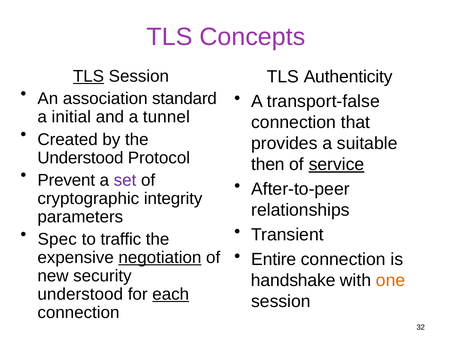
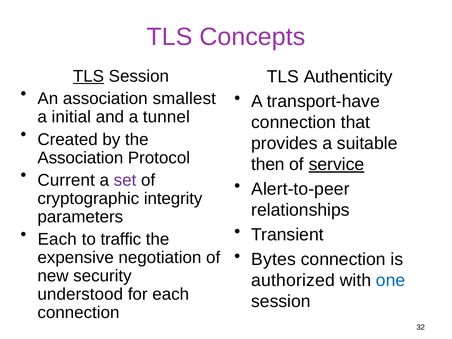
standard: standard -> smallest
transport-false: transport-false -> transport-have
Understood at (80, 158): Understood -> Association
Prevent: Prevent -> Current
After-to-peer: After-to-peer -> Alert-to-peer
Spec at (57, 239): Spec -> Each
negotiation underline: present -> none
Entire: Entire -> Bytes
handshake: handshake -> authorized
one colour: orange -> blue
each at (171, 294) underline: present -> none
